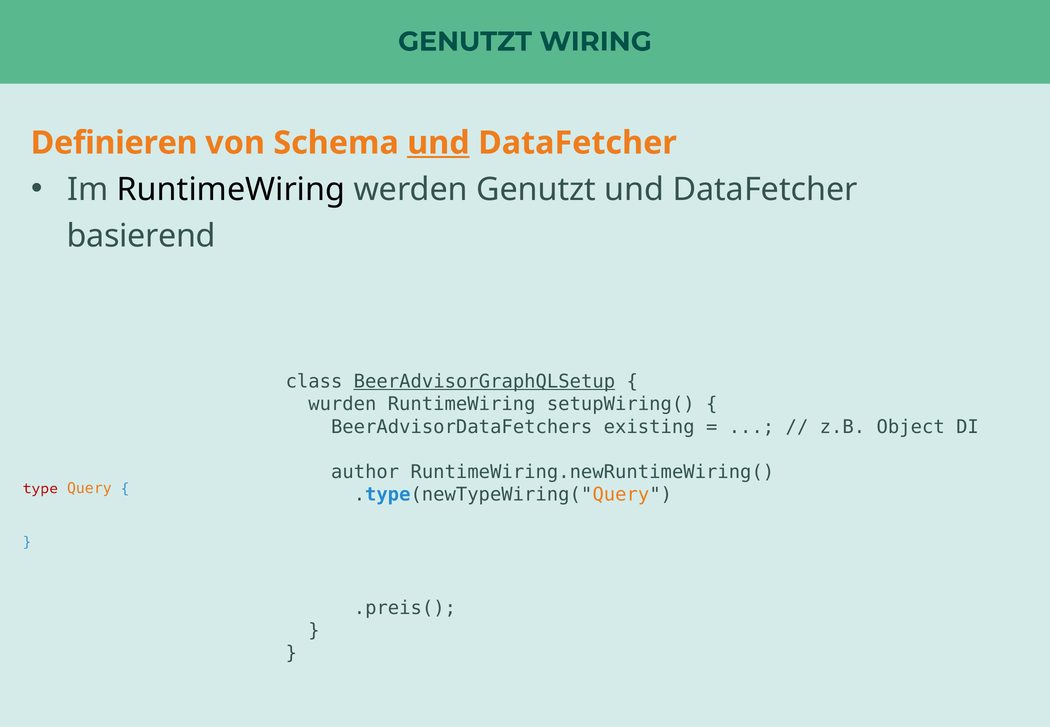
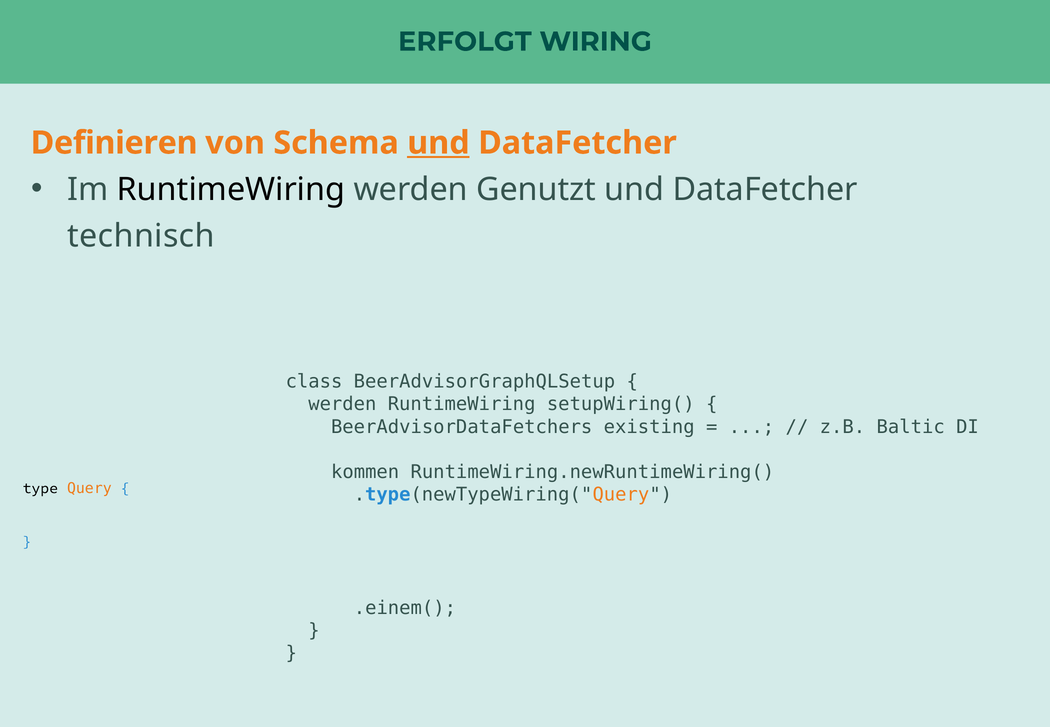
GENUTZT at (465, 42): GENUTZT -> ERFOLGT
basierend: basierend -> technisch
BeerAdvisorGraphQLSetup underline: present -> none
wurden at (342, 404): wurden -> werden
Object: Object -> Baltic
author: author -> kommen
type colour: red -> black
.preis(: .preis( -> .einem(
